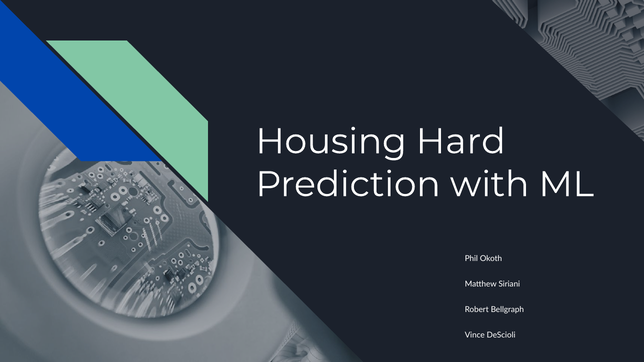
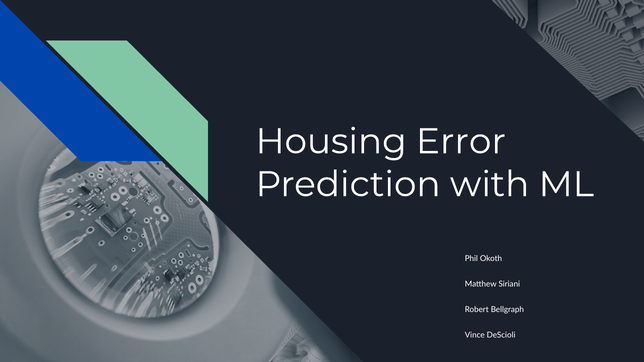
Hard: Hard -> Error
